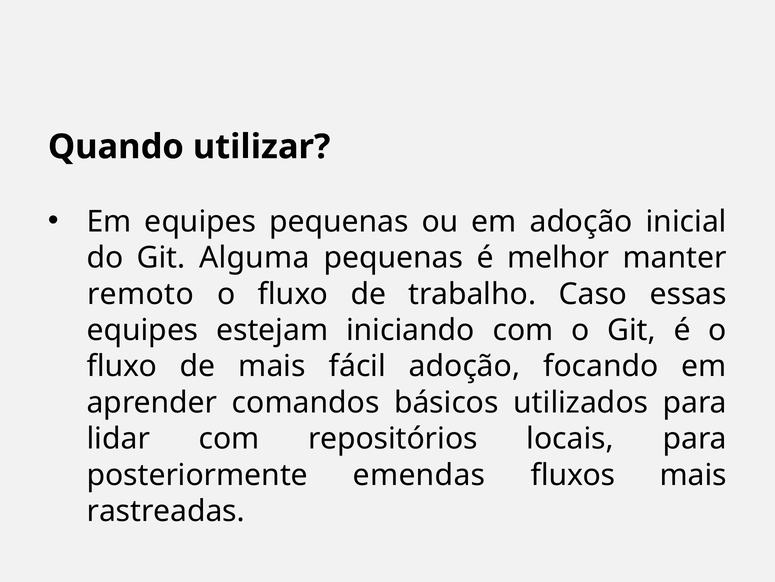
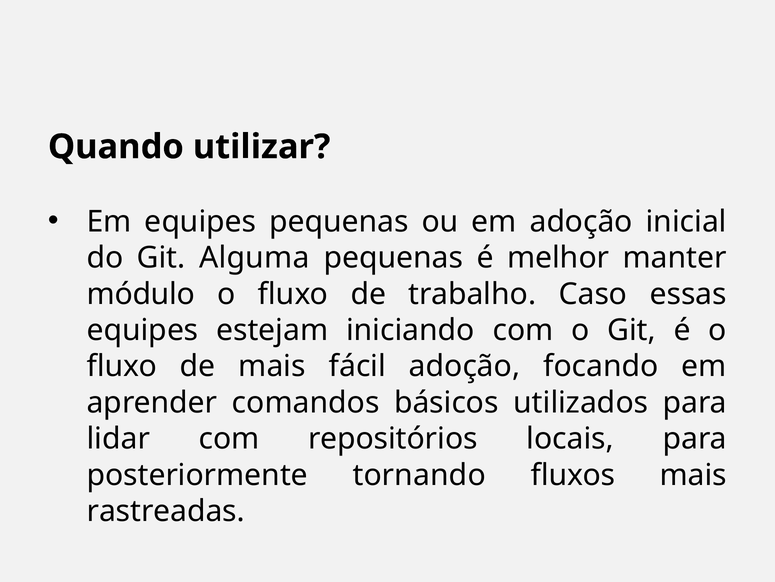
remoto: remoto -> módulo
emendas: emendas -> tornando
